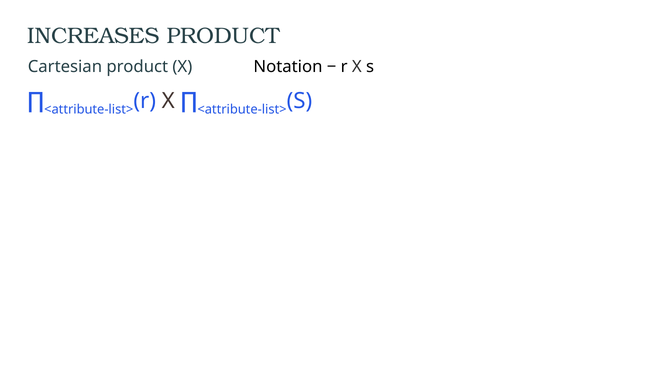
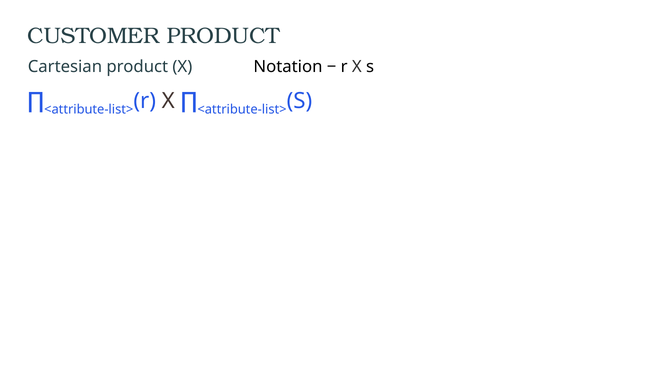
INCREASES: INCREASES -> CUSTOMER
